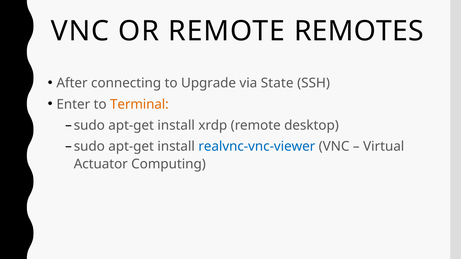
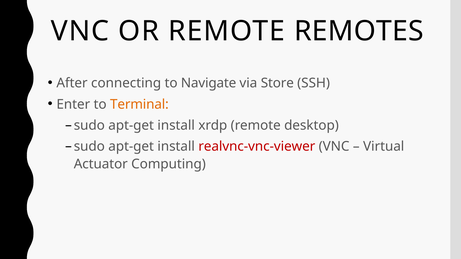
Upgrade: Upgrade -> Navigate
State: State -> Store
realvnc-vnc-viewer colour: blue -> red
